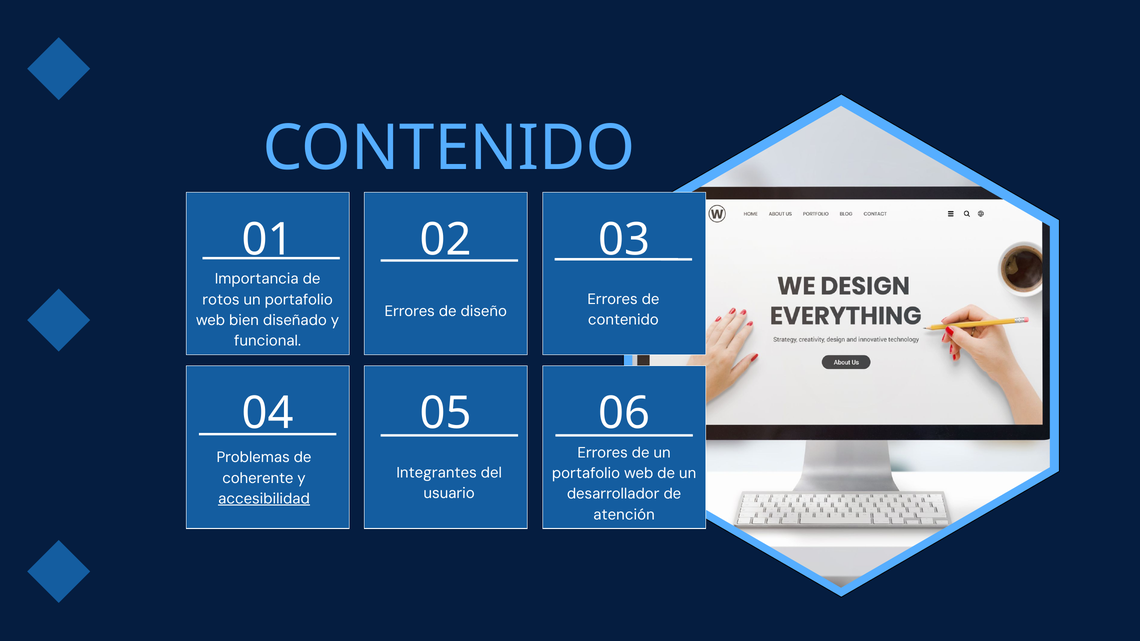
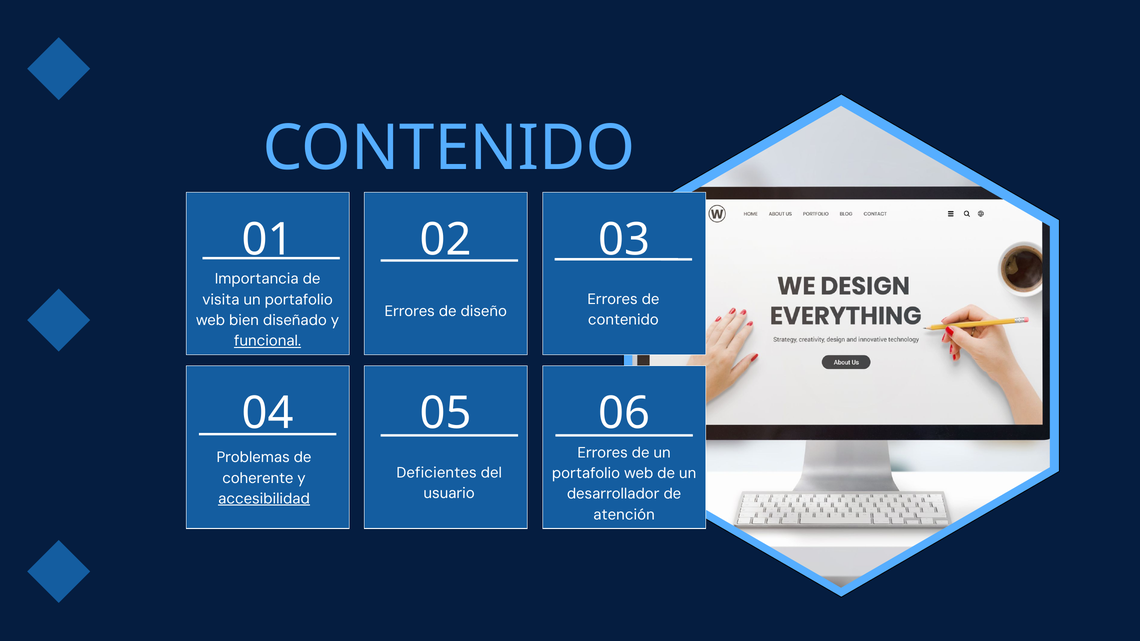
rotos: rotos -> visita
funcional underline: none -> present
Integrantes: Integrantes -> Deficientes
